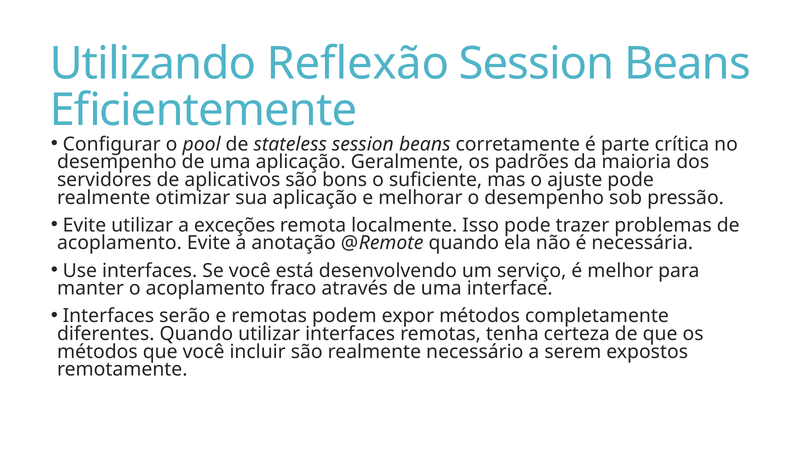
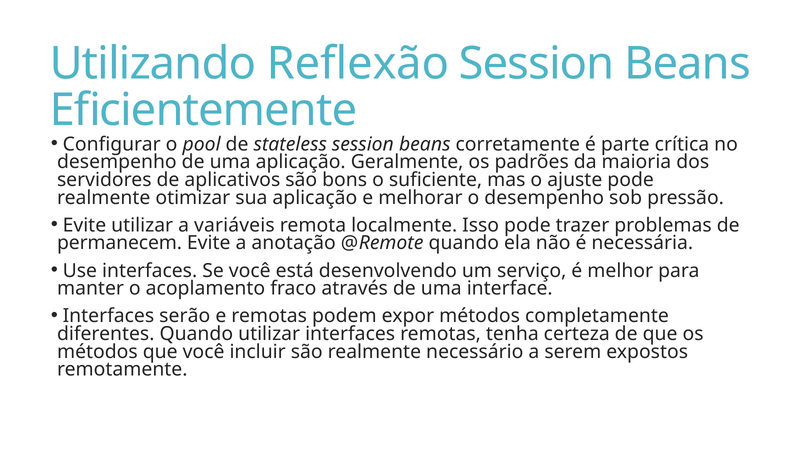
exceções: exceções -> variáveis
acoplamento at (119, 243): acoplamento -> permanecem
